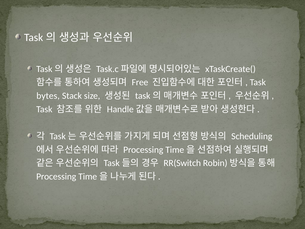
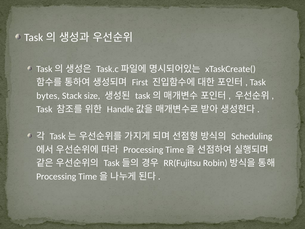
Free: Free -> First
RR(Switch: RR(Switch -> RR(Fujitsu
